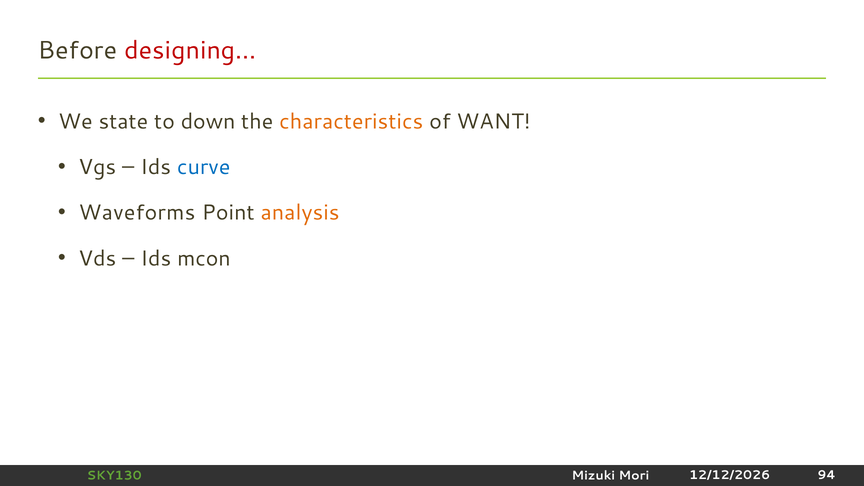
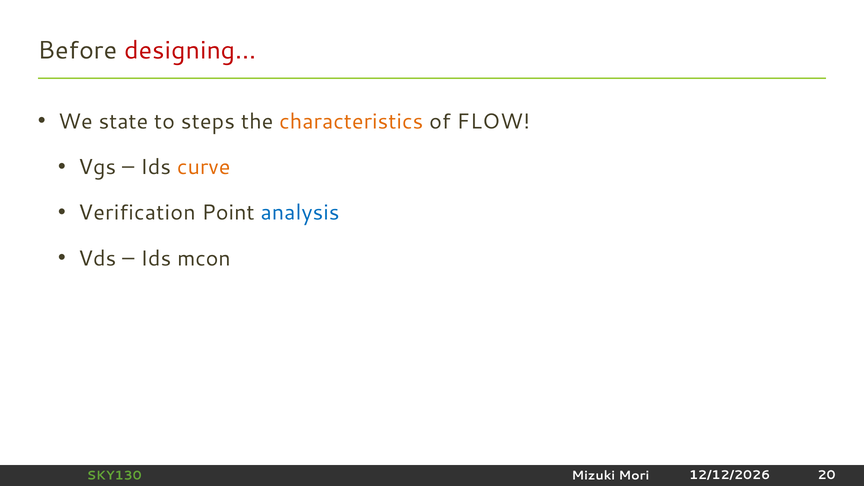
down: down -> steps
WANT: WANT -> FLOW
curve colour: blue -> orange
Waveforms: Waveforms -> Verification
analysis colour: orange -> blue
94: 94 -> 20
